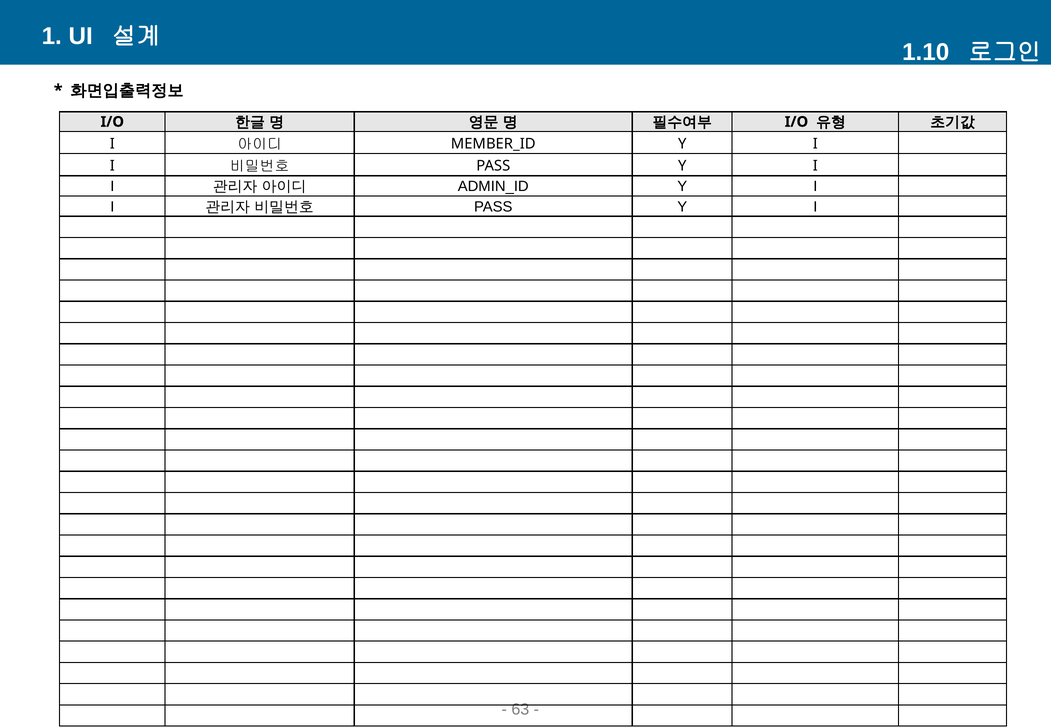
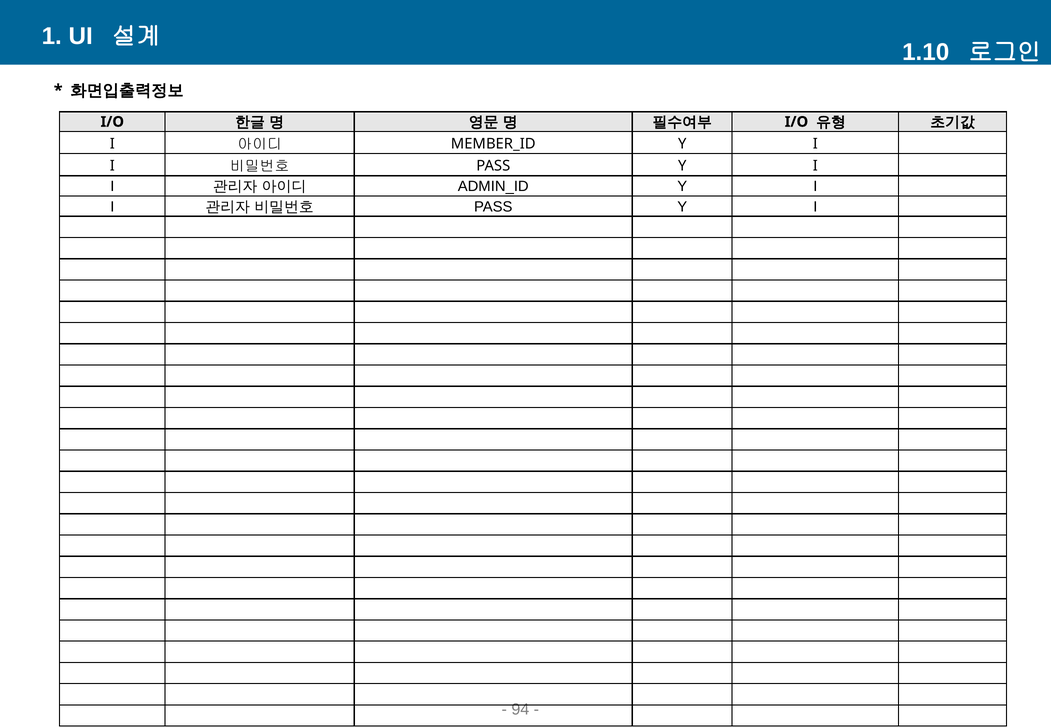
63: 63 -> 94
